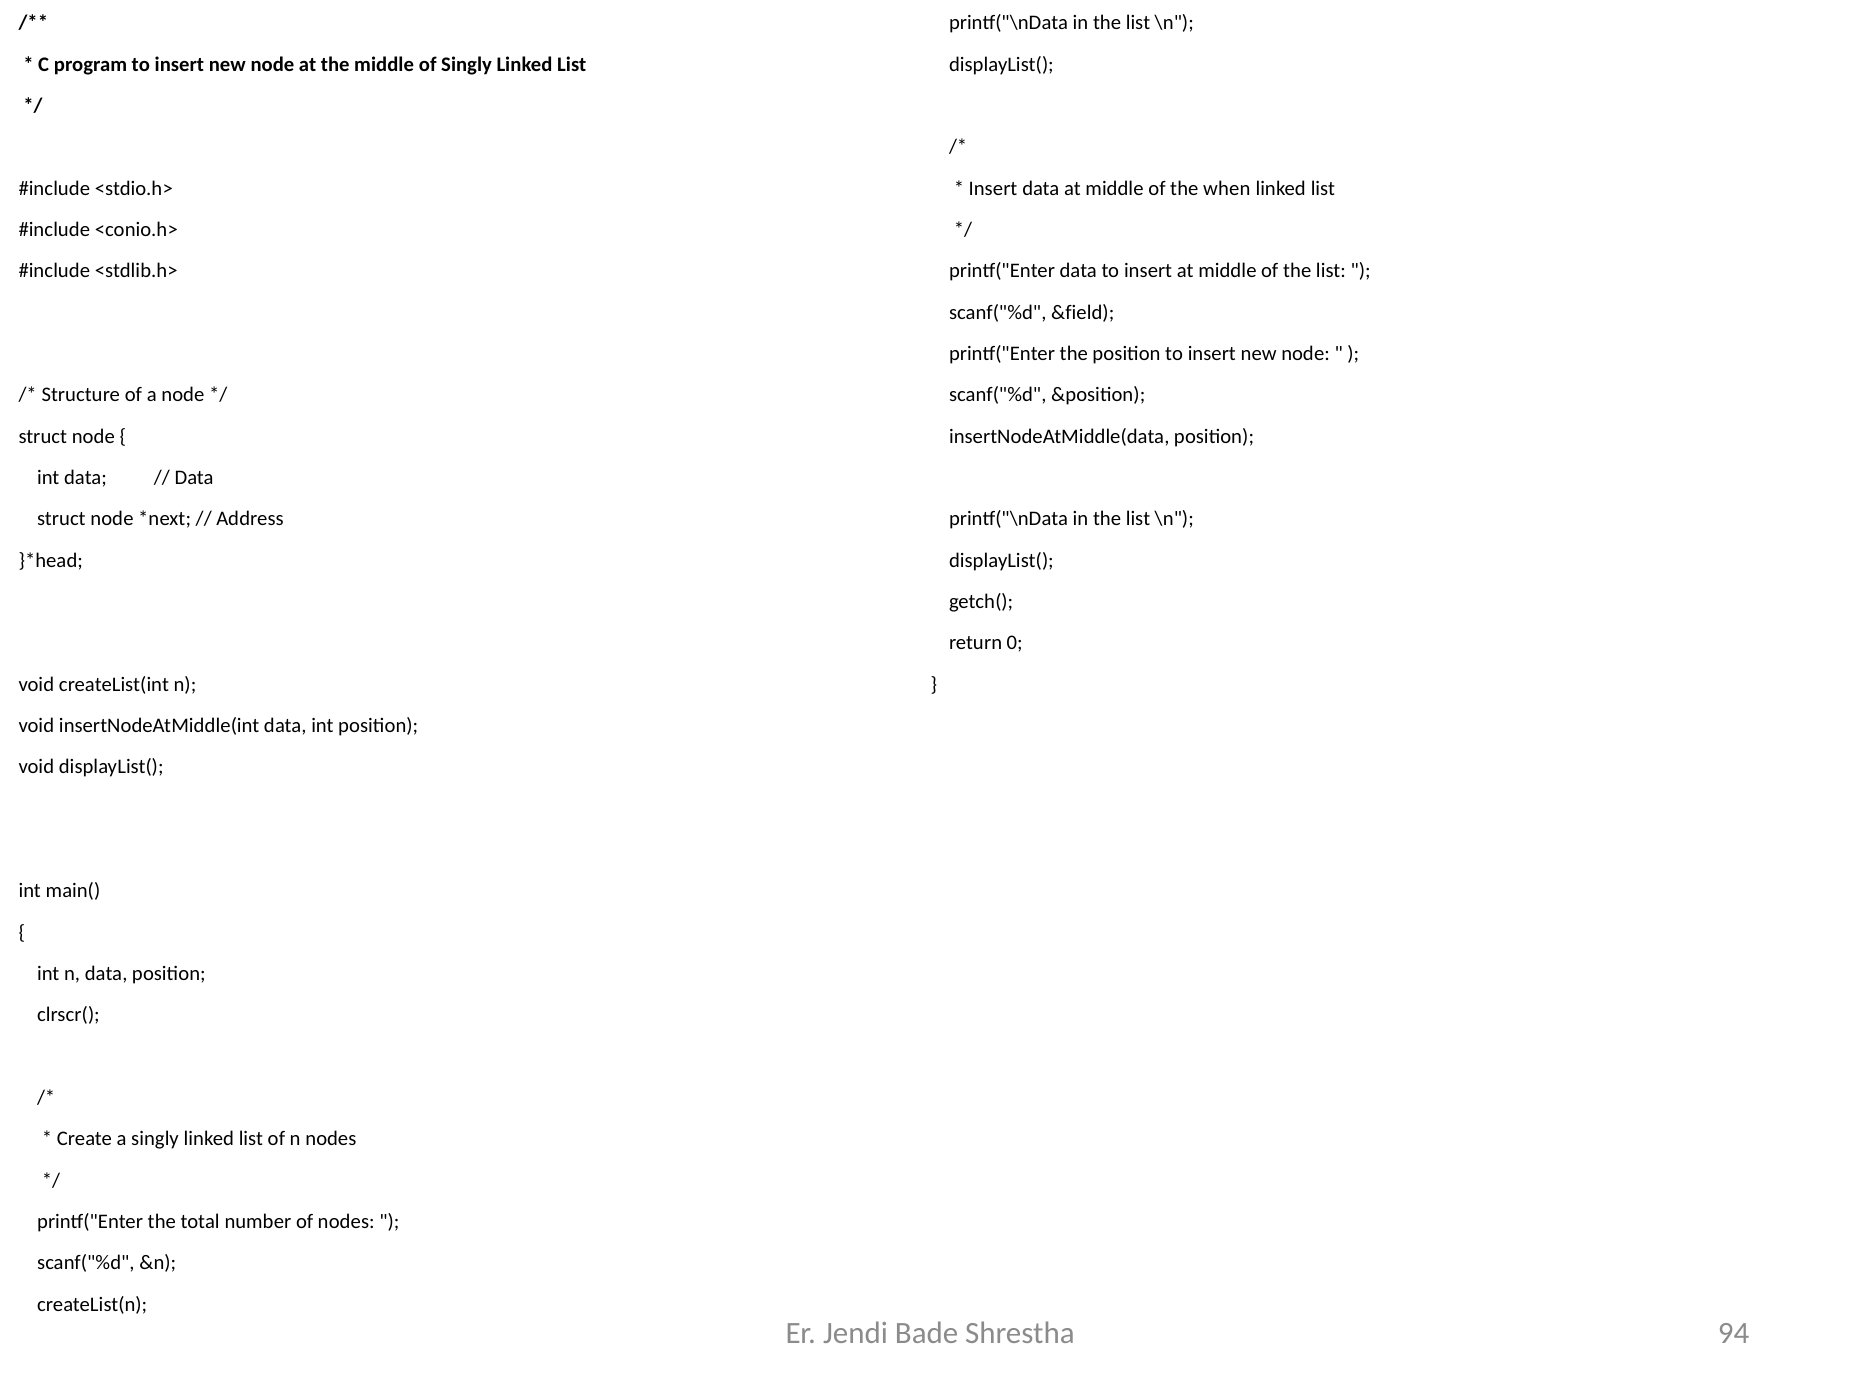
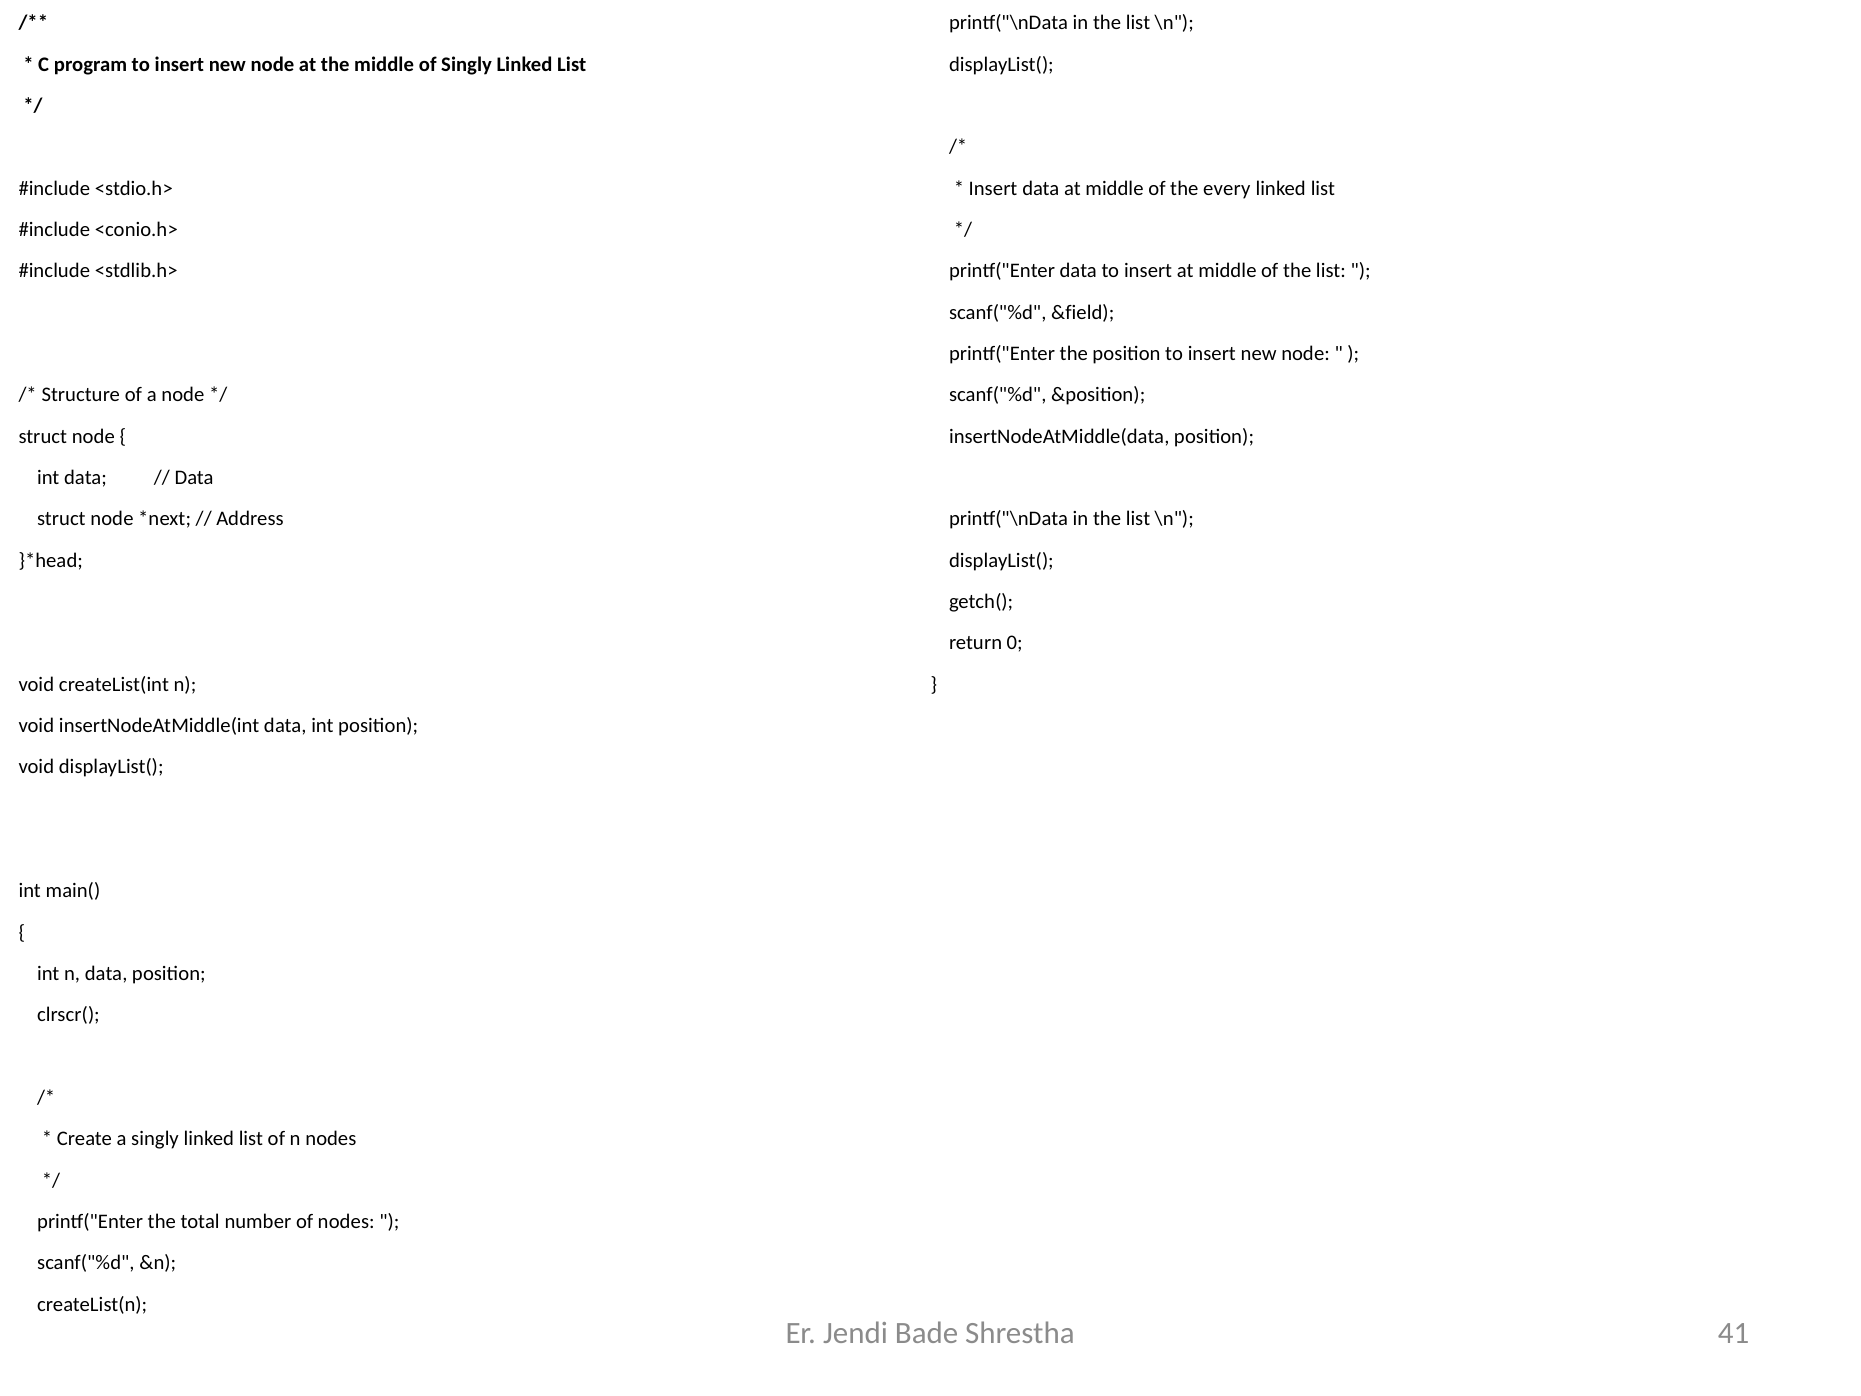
when: when -> every
94: 94 -> 41
